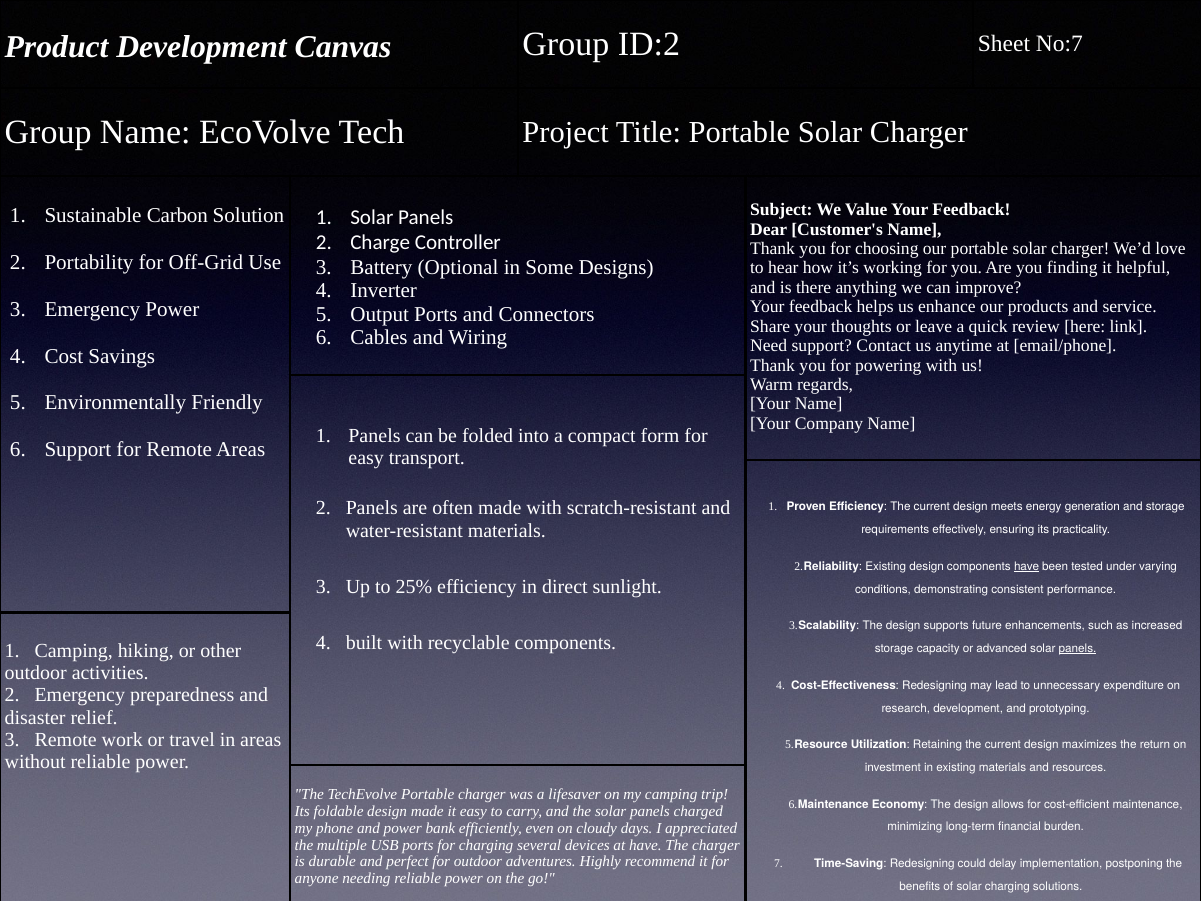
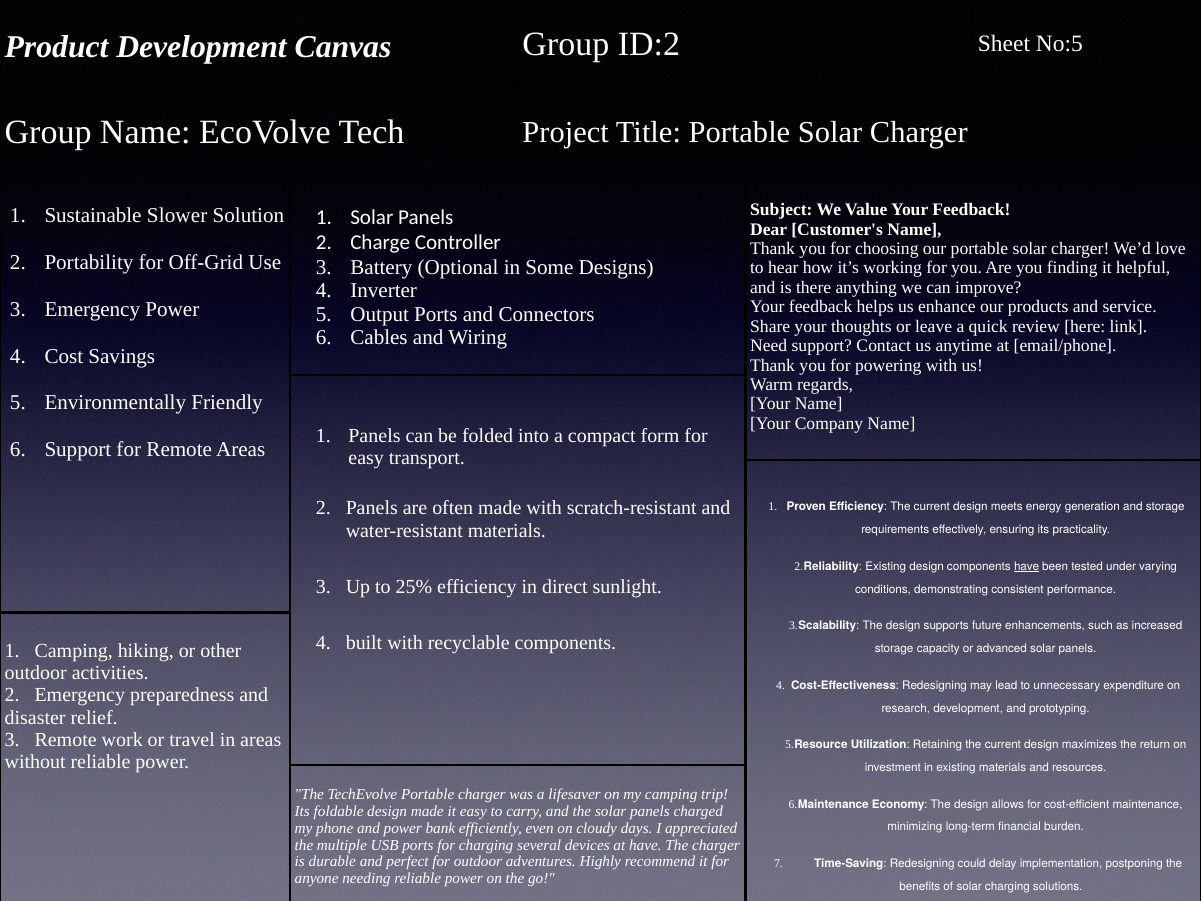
No:7: No:7 -> No:5
Carbon: Carbon -> Slower
panels at (1078, 648) underline: present -> none
